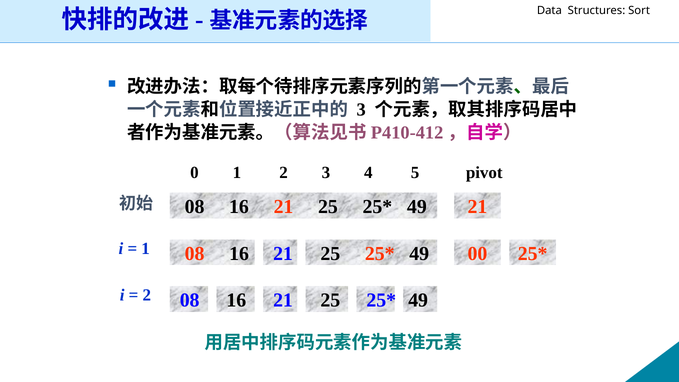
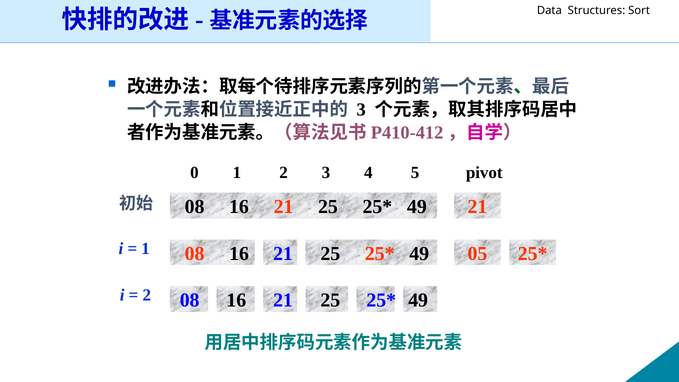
00: 00 -> 05
